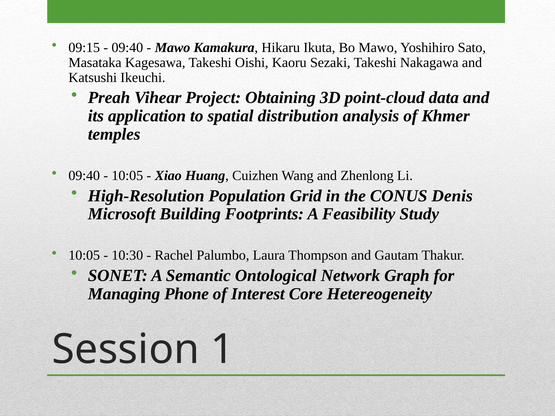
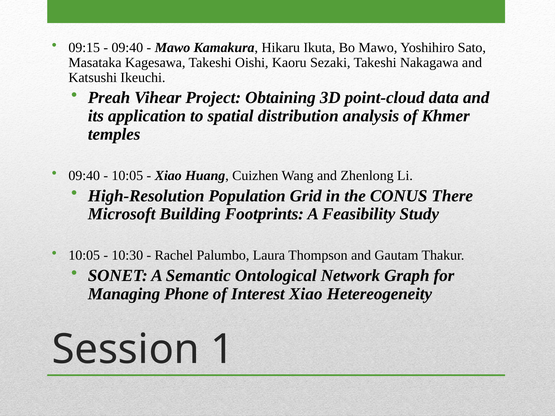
Denis: Denis -> There
Interest Core: Core -> Xiao
